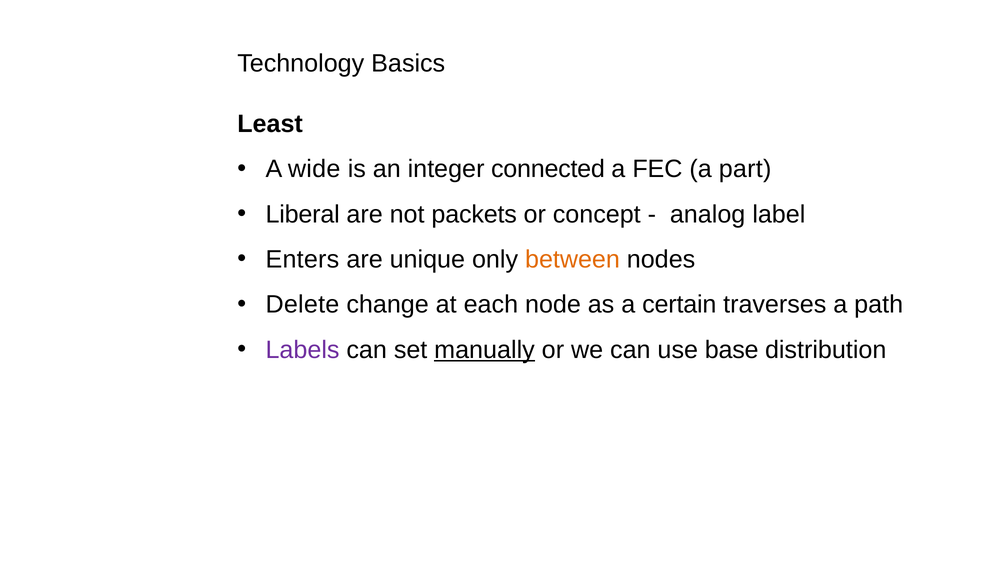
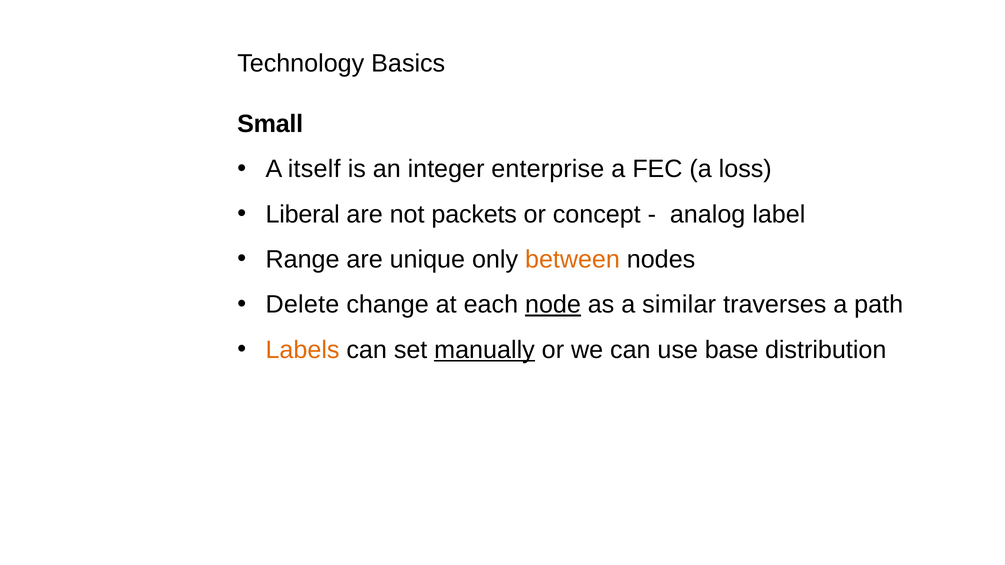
Least: Least -> Small
wide: wide -> itself
connected: connected -> enterprise
part: part -> loss
Enters: Enters -> Range
node underline: none -> present
certain: certain -> similar
Labels colour: purple -> orange
